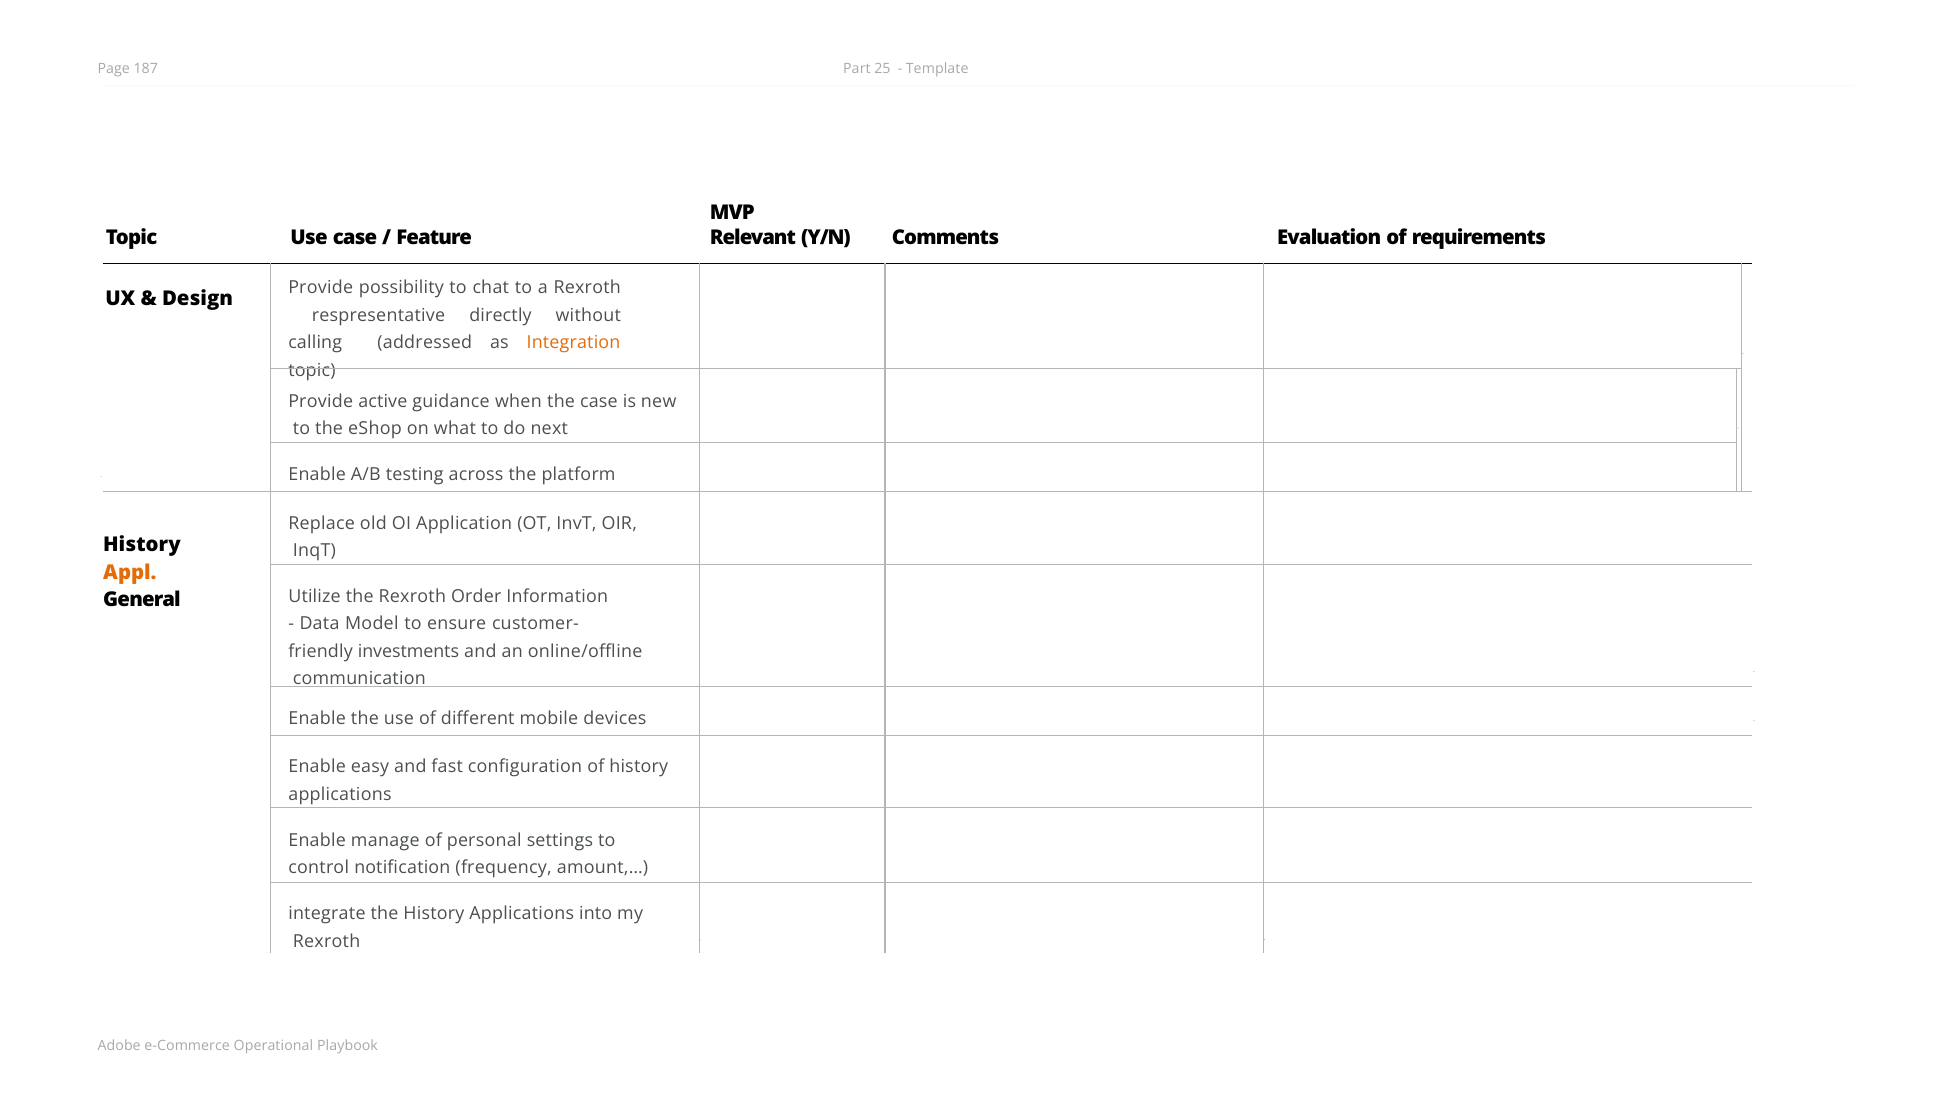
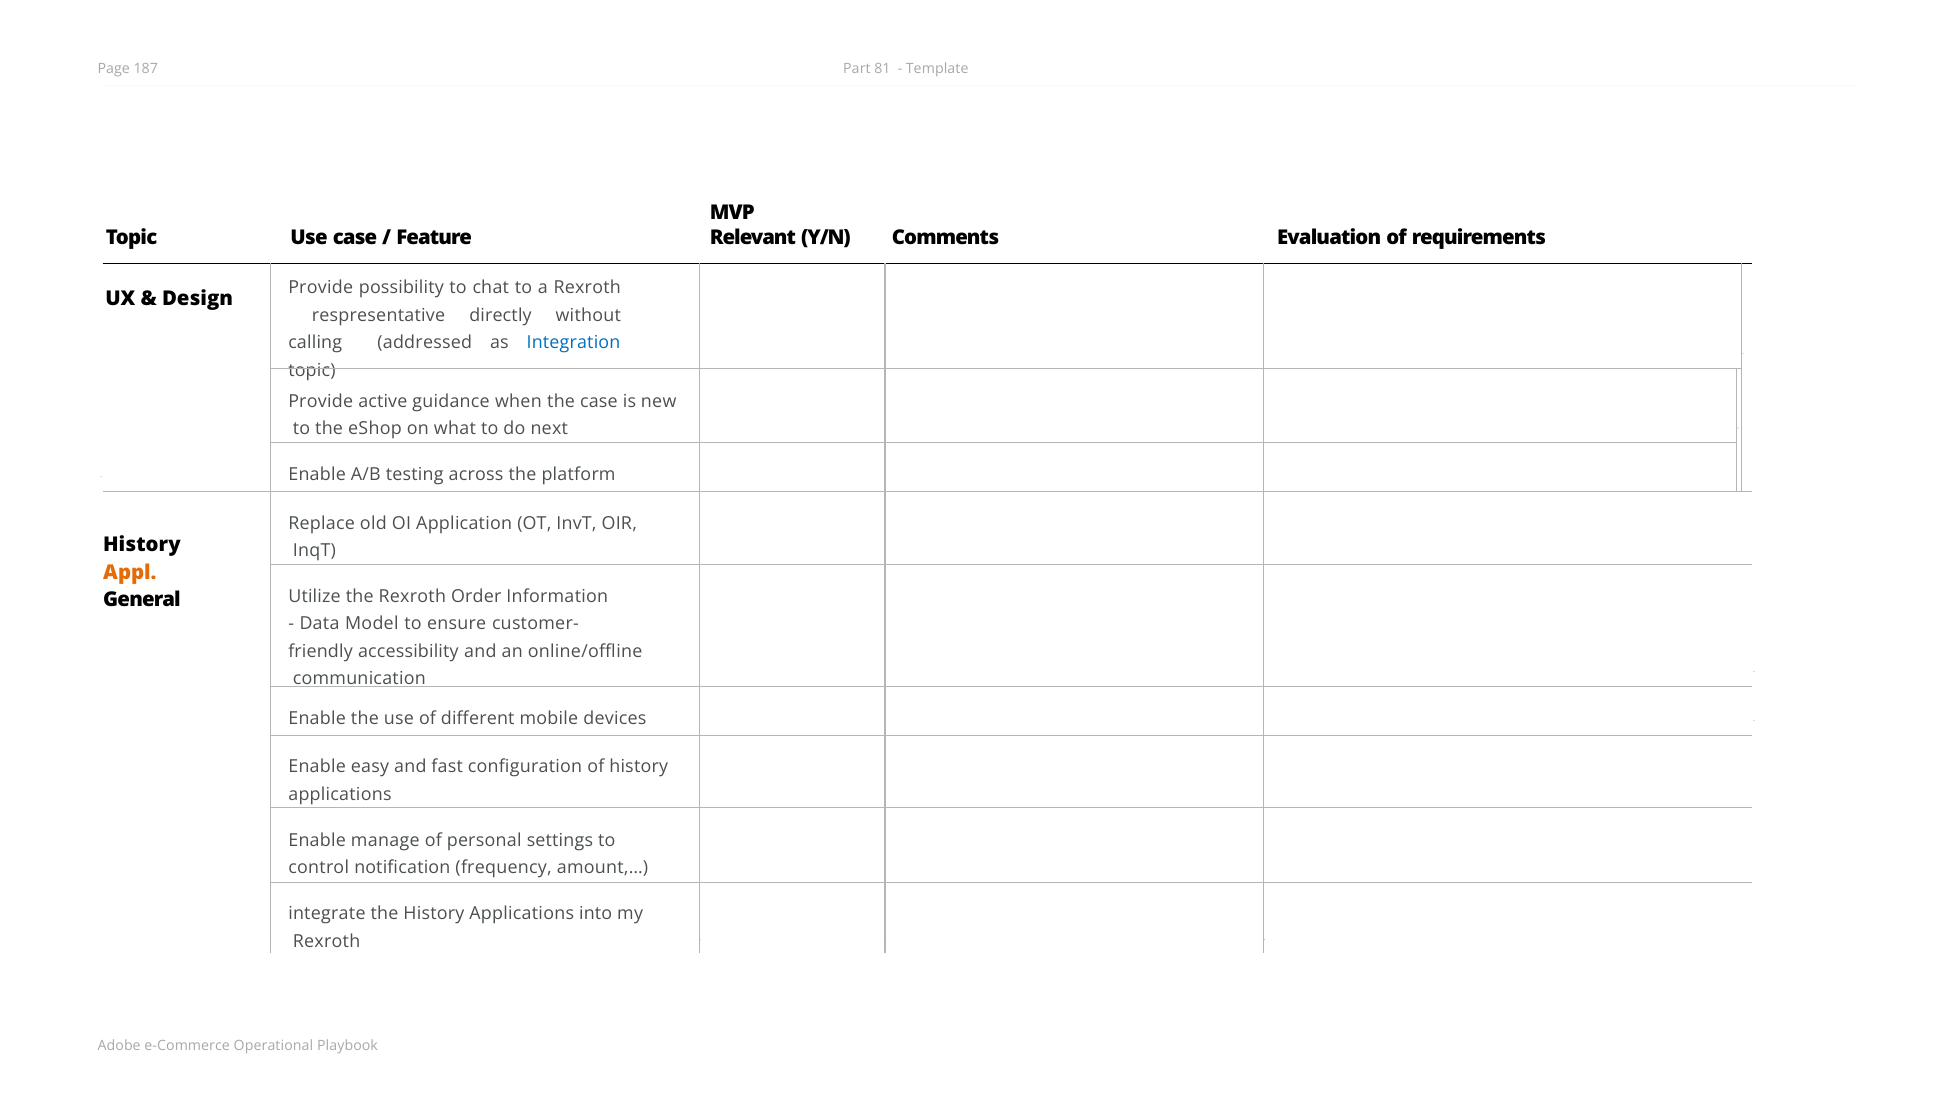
25: 25 -> 81
Integration colour: orange -> blue
investments: investments -> accessibility
